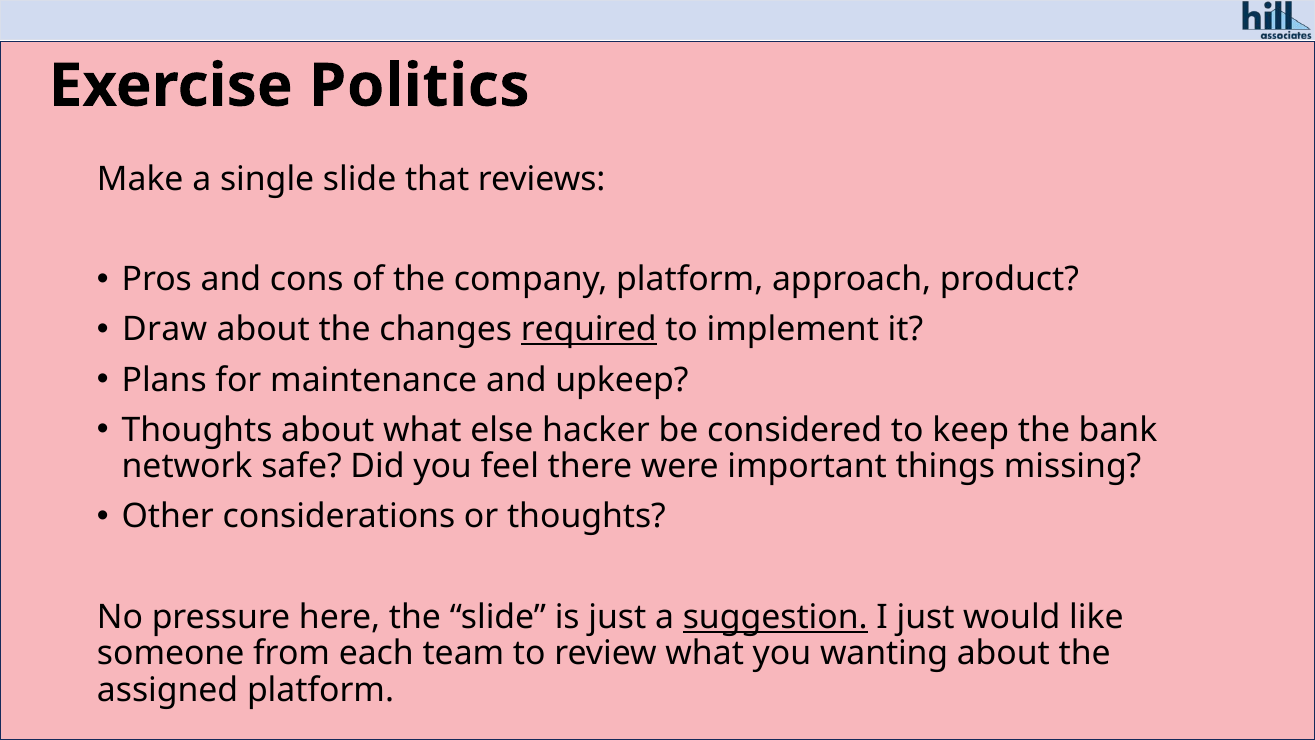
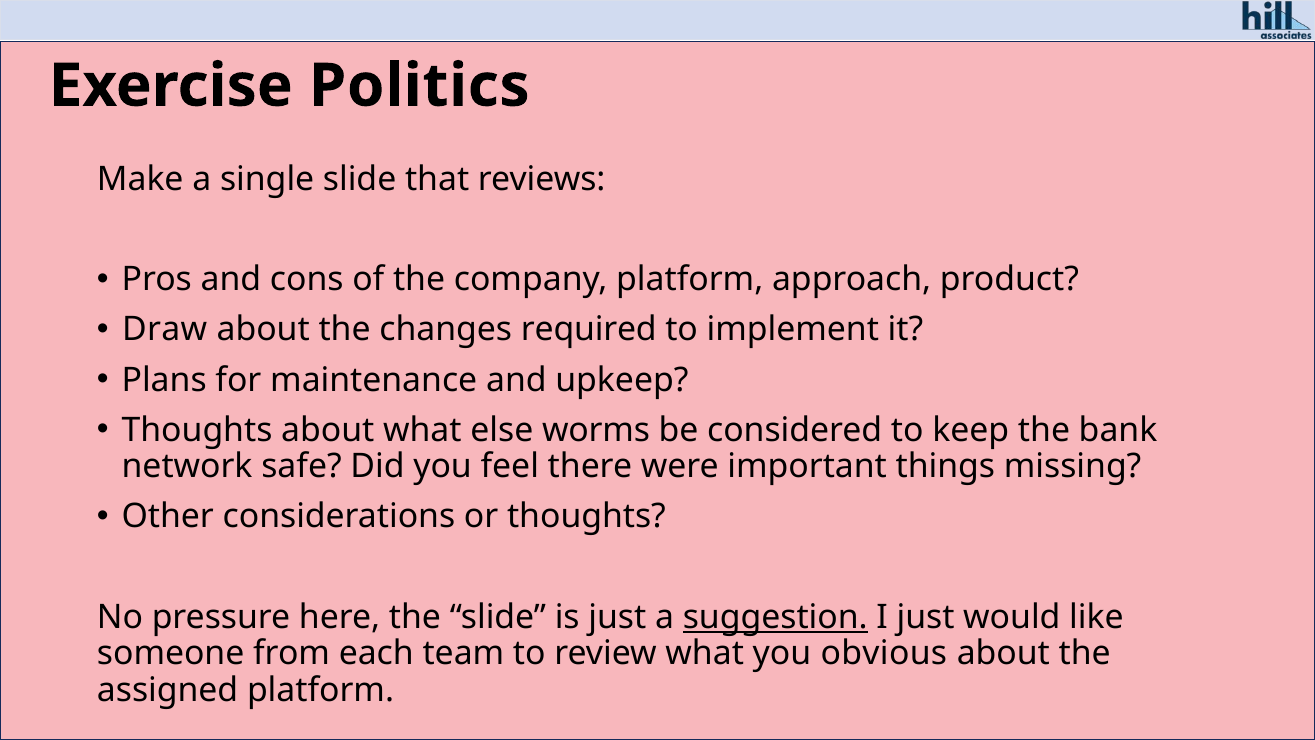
required underline: present -> none
hacker: hacker -> worms
wanting: wanting -> obvious
